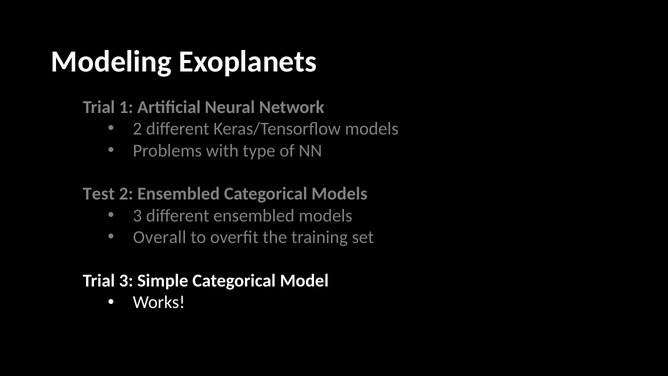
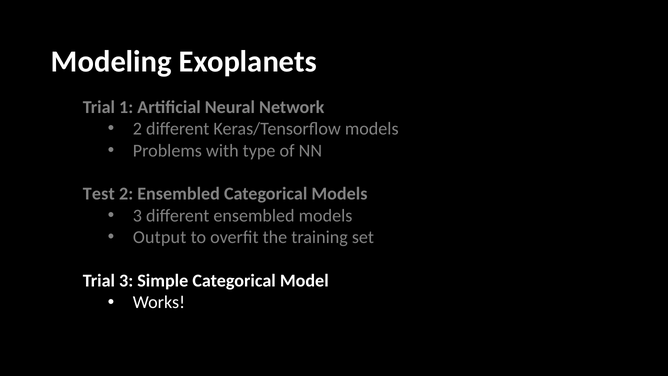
Overall: Overall -> Output
